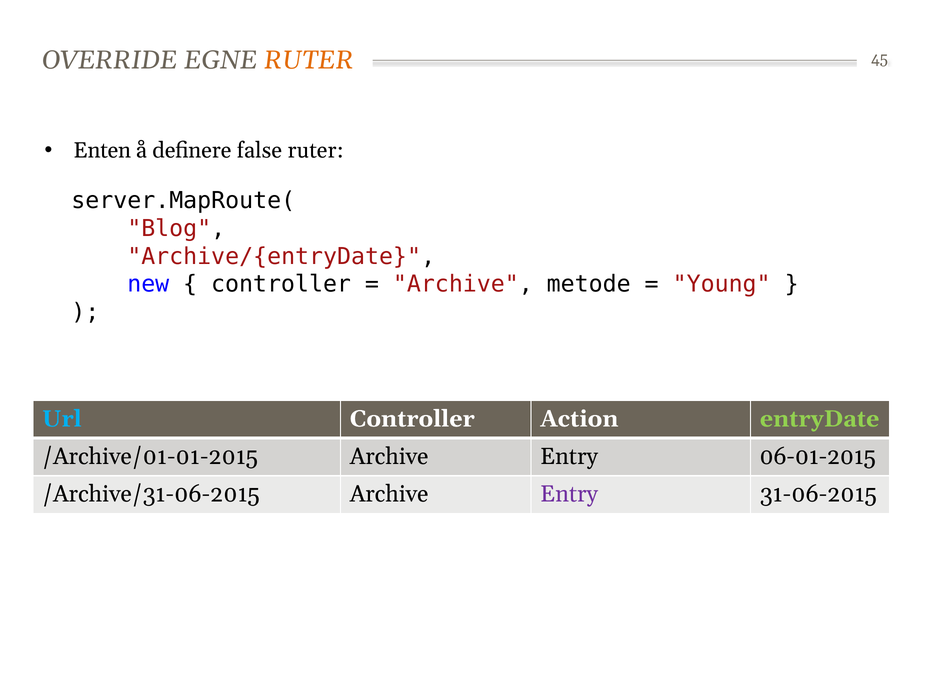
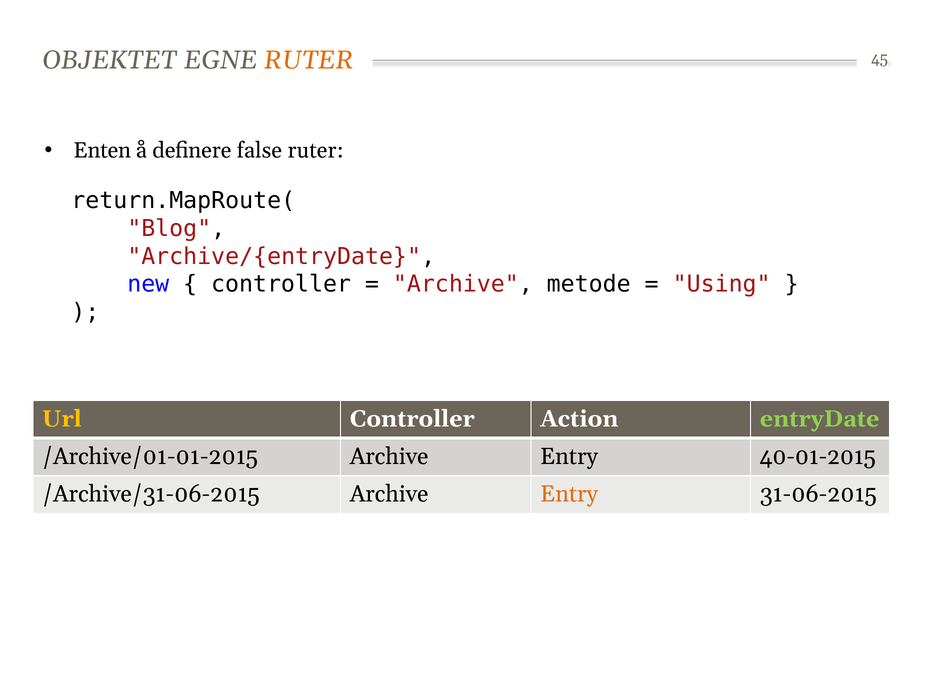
OVERRIDE: OVERRIDE -> OBJEKTET
server.MapRoute(: server.MapRoute( -> return.MapRoute(
Young: Young -> Using
Url colour: light blue -> yellow
06-01-2015: 06-01-2015 -> 40-01-2015
Entry at (569, 494) colour: purple -> orange
